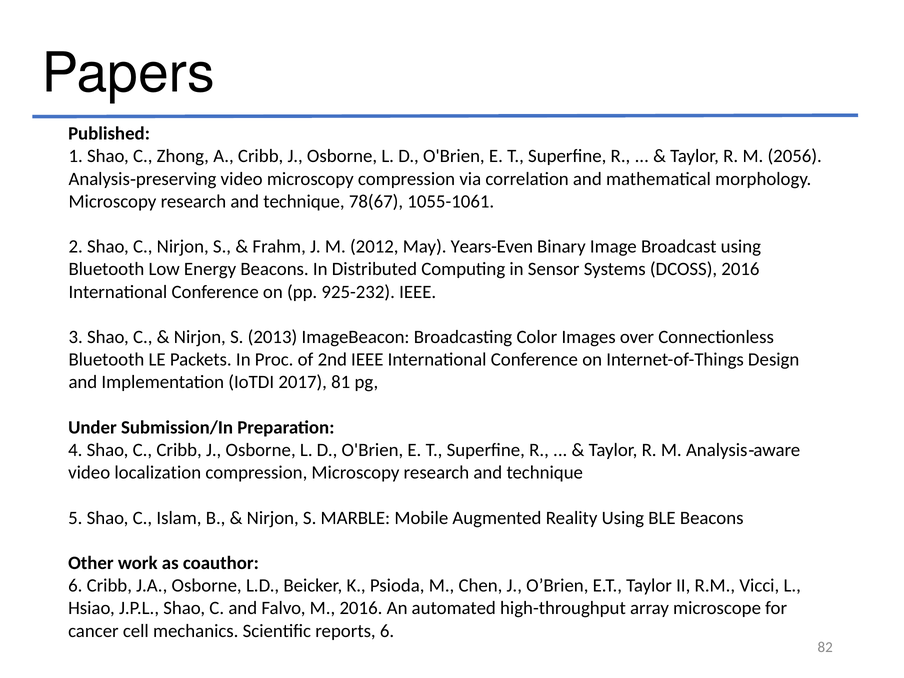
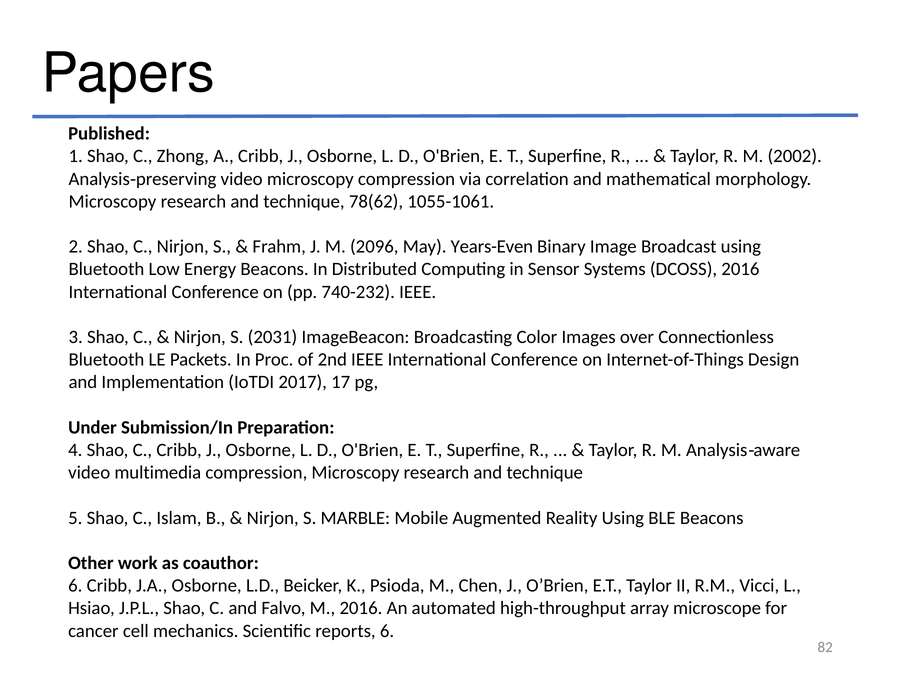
2056: 2056 -> 2002
78(67: 78(67 -> 78(62
2012: 2012 -> 2096
925-232: 925-232 -> 740-232
2013: 2013 -> 2031
81: 81 -> 17
localization: localization -> multimedia
